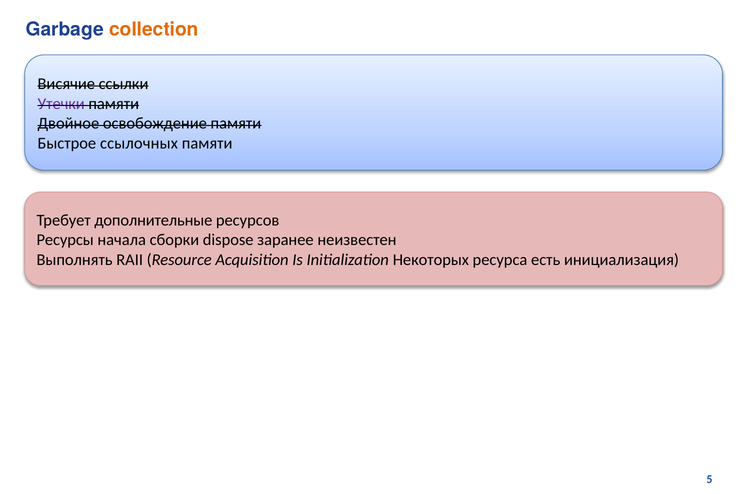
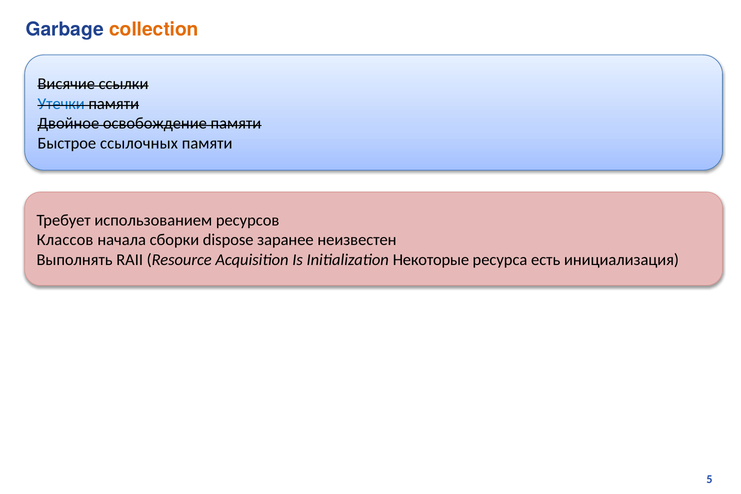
Утечки colour: purple -> blue
дополнительные: дополнительные -> использованием
Ресурсы: Ресурсы -> Классов
Некоторых: Некоторых -> Некоторые
